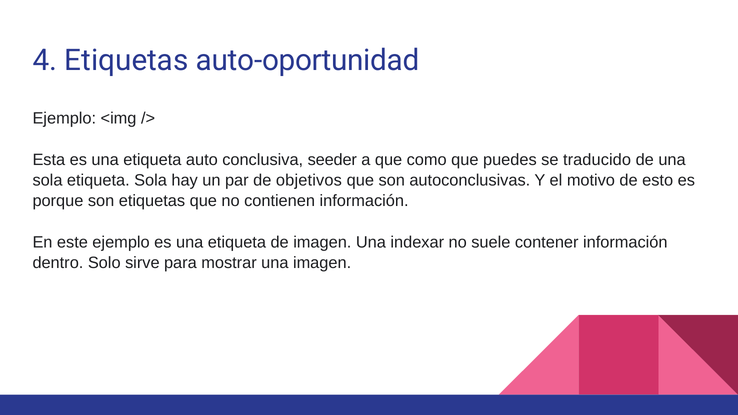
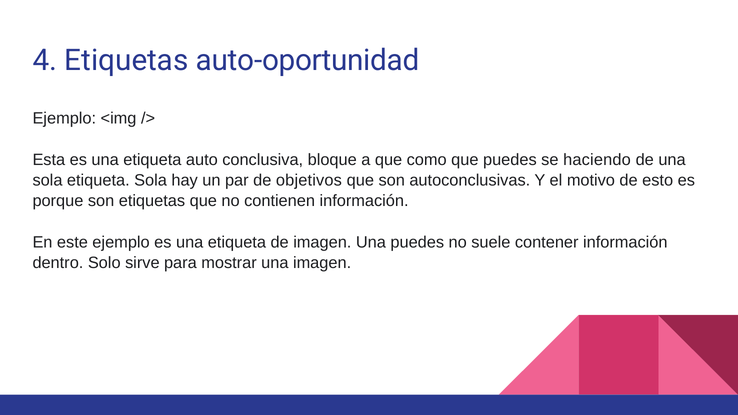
seeder: seeder -> bloque
traducido: traducido -> haciendo
Una indexar: indexar -> puedes
